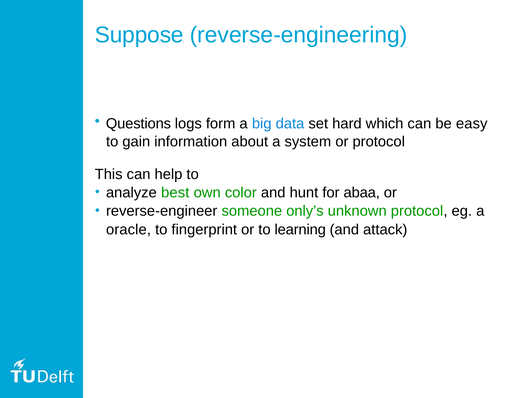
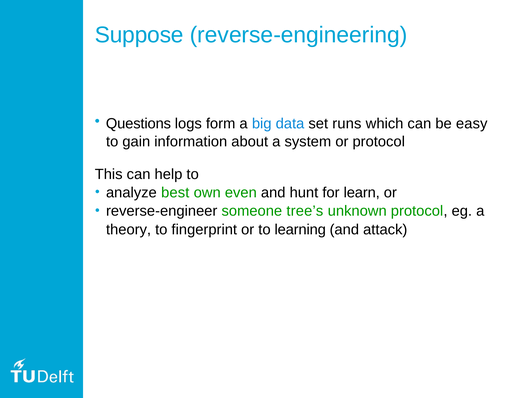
hard: hard -> runs
color: color -> even
abaa: abaa -> learn
only’s: only’s -> tree’s
oracle: oracle -> theory
